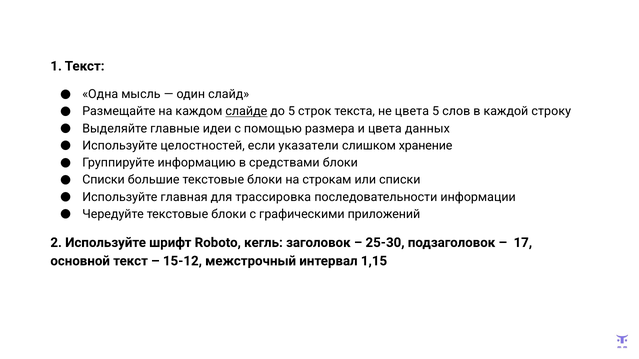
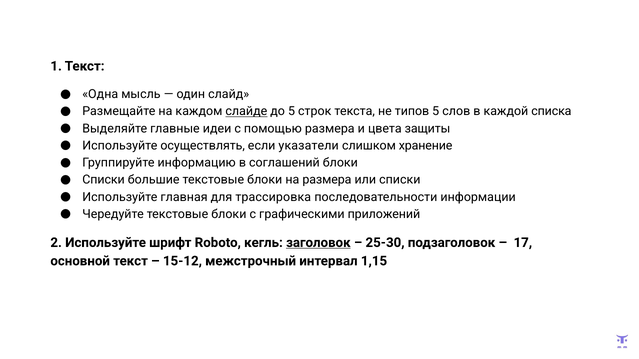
не цвета: цвета -> типов
строку: строку -> списка
данных: данных -> защиты
целостностей: целостностей -> осуществлять
средствами: средствами -> соглашений
на строкам: строкам -> размера
заголовок underline: none -> present
